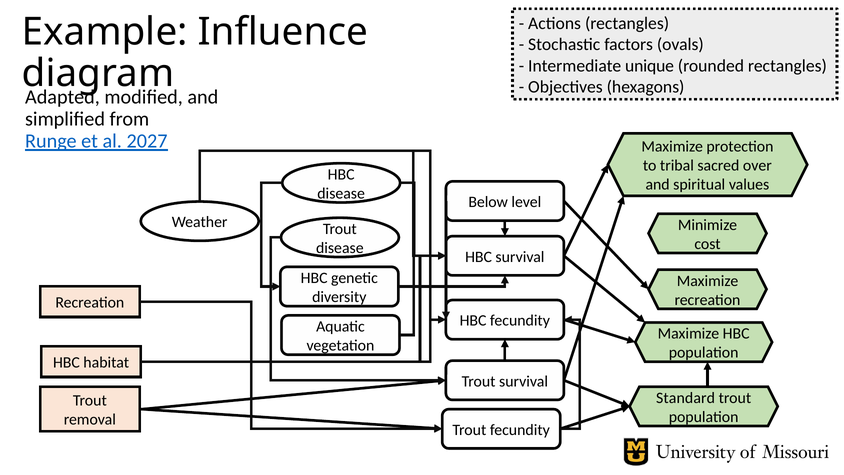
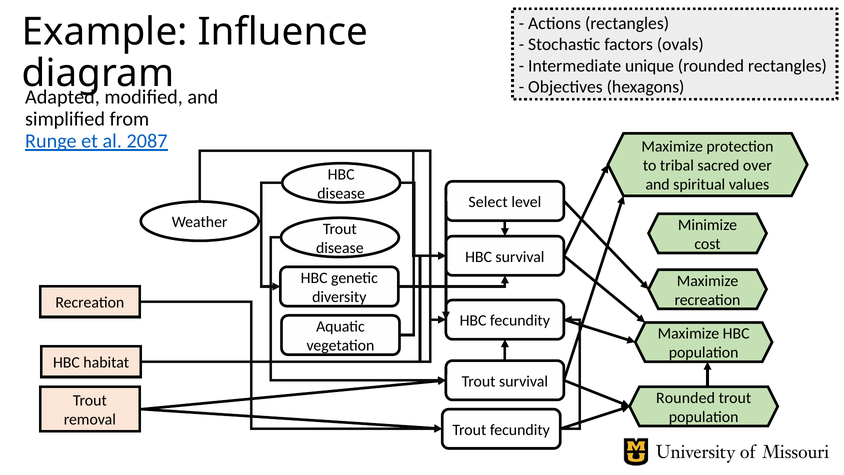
2027: 2027 -> 2087
Below: Below -> Select
Standard at (686, 398): Standard -> Rounded
